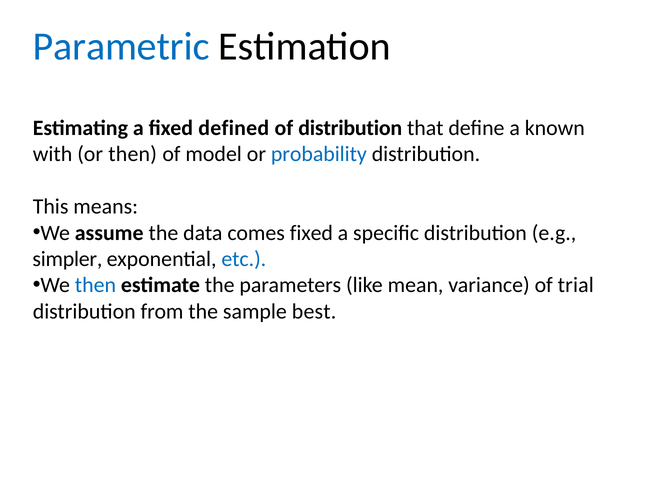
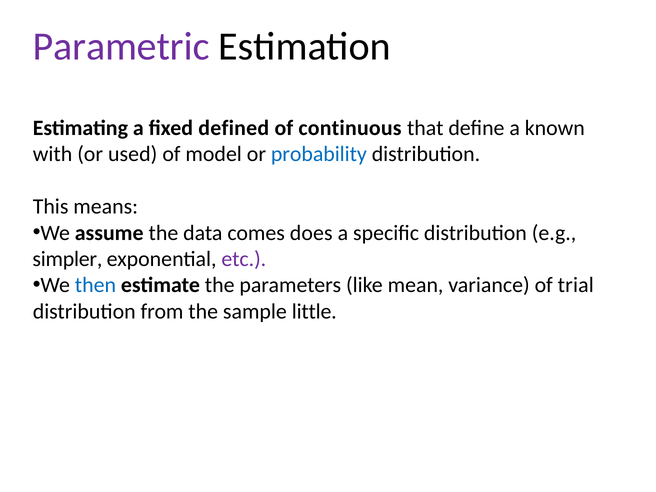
Parametric colour: blue -> purple
of distribution: distribution -> continuous
or then: then -> used
comes fixed: fixed -> does
etc colour: blue -> purple
best: best -> little
